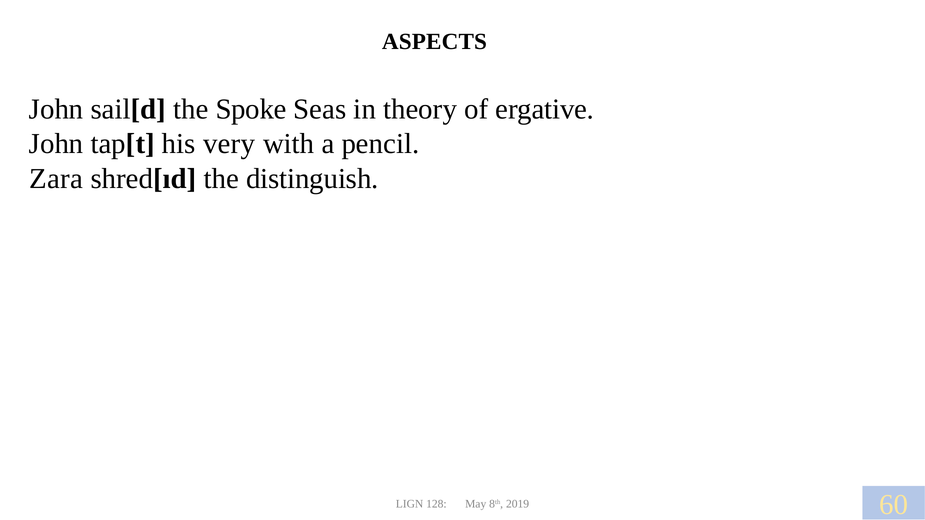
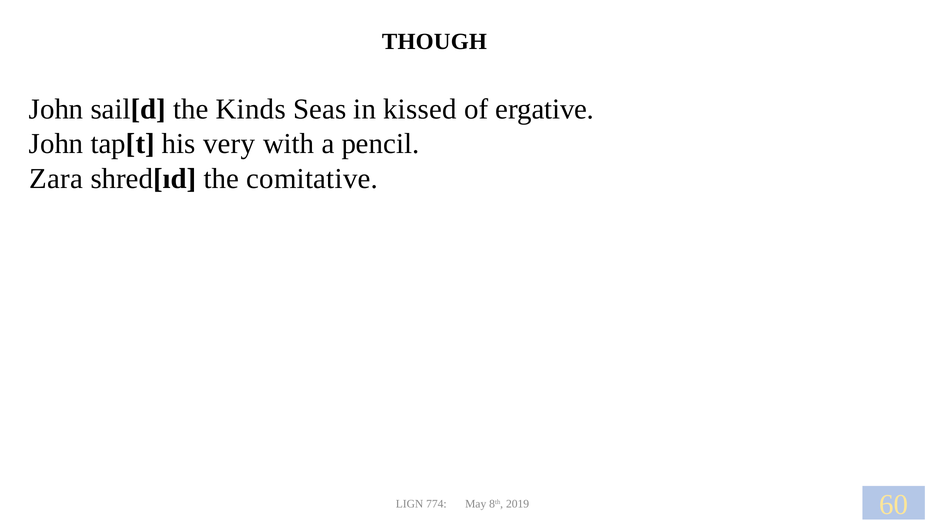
ASPECTS: ASPECTS -> THOUGH
Spoke: Spoke -> Kinds
theory: theory -> kissed
distinguish: distinguish -> comitative
128: 128 -> 774
